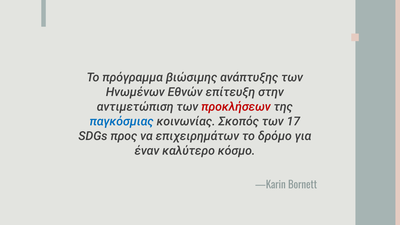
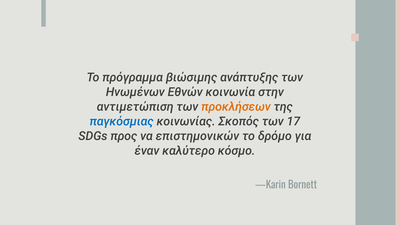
επίτευξη: επίτευξη -> κοινωνία
προκλήσεων colour: red -> orange
επιχειρημάτων: επιχειρημάτων -> επιστημονικών
